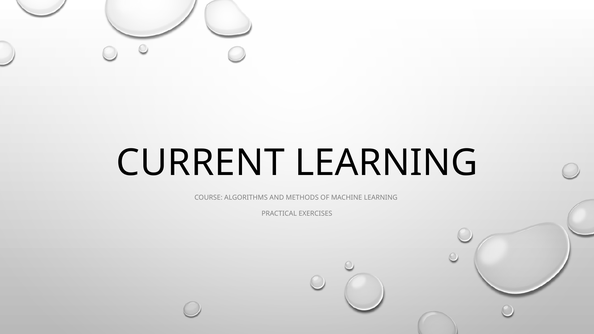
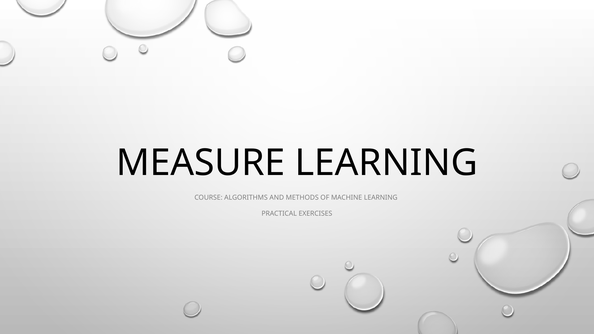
CURRENT: CURRENT -> MEASURE
